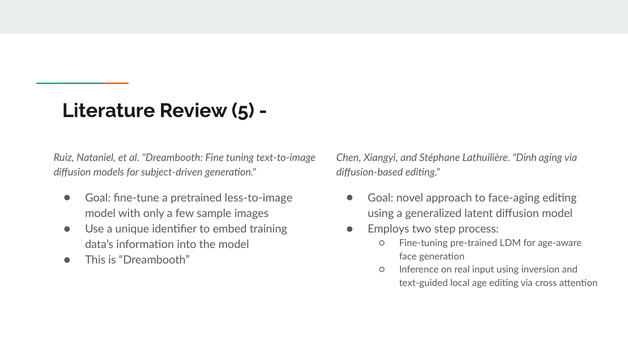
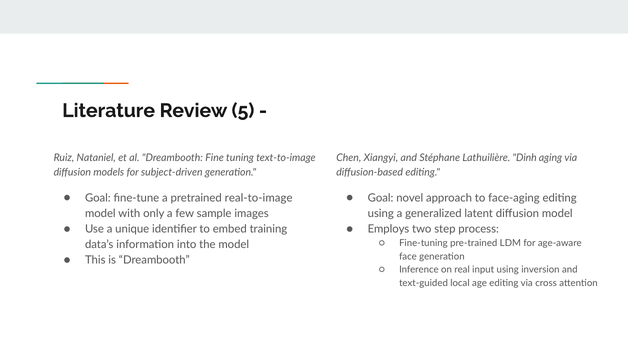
less-to-image: less-to-image -> real-to-image
